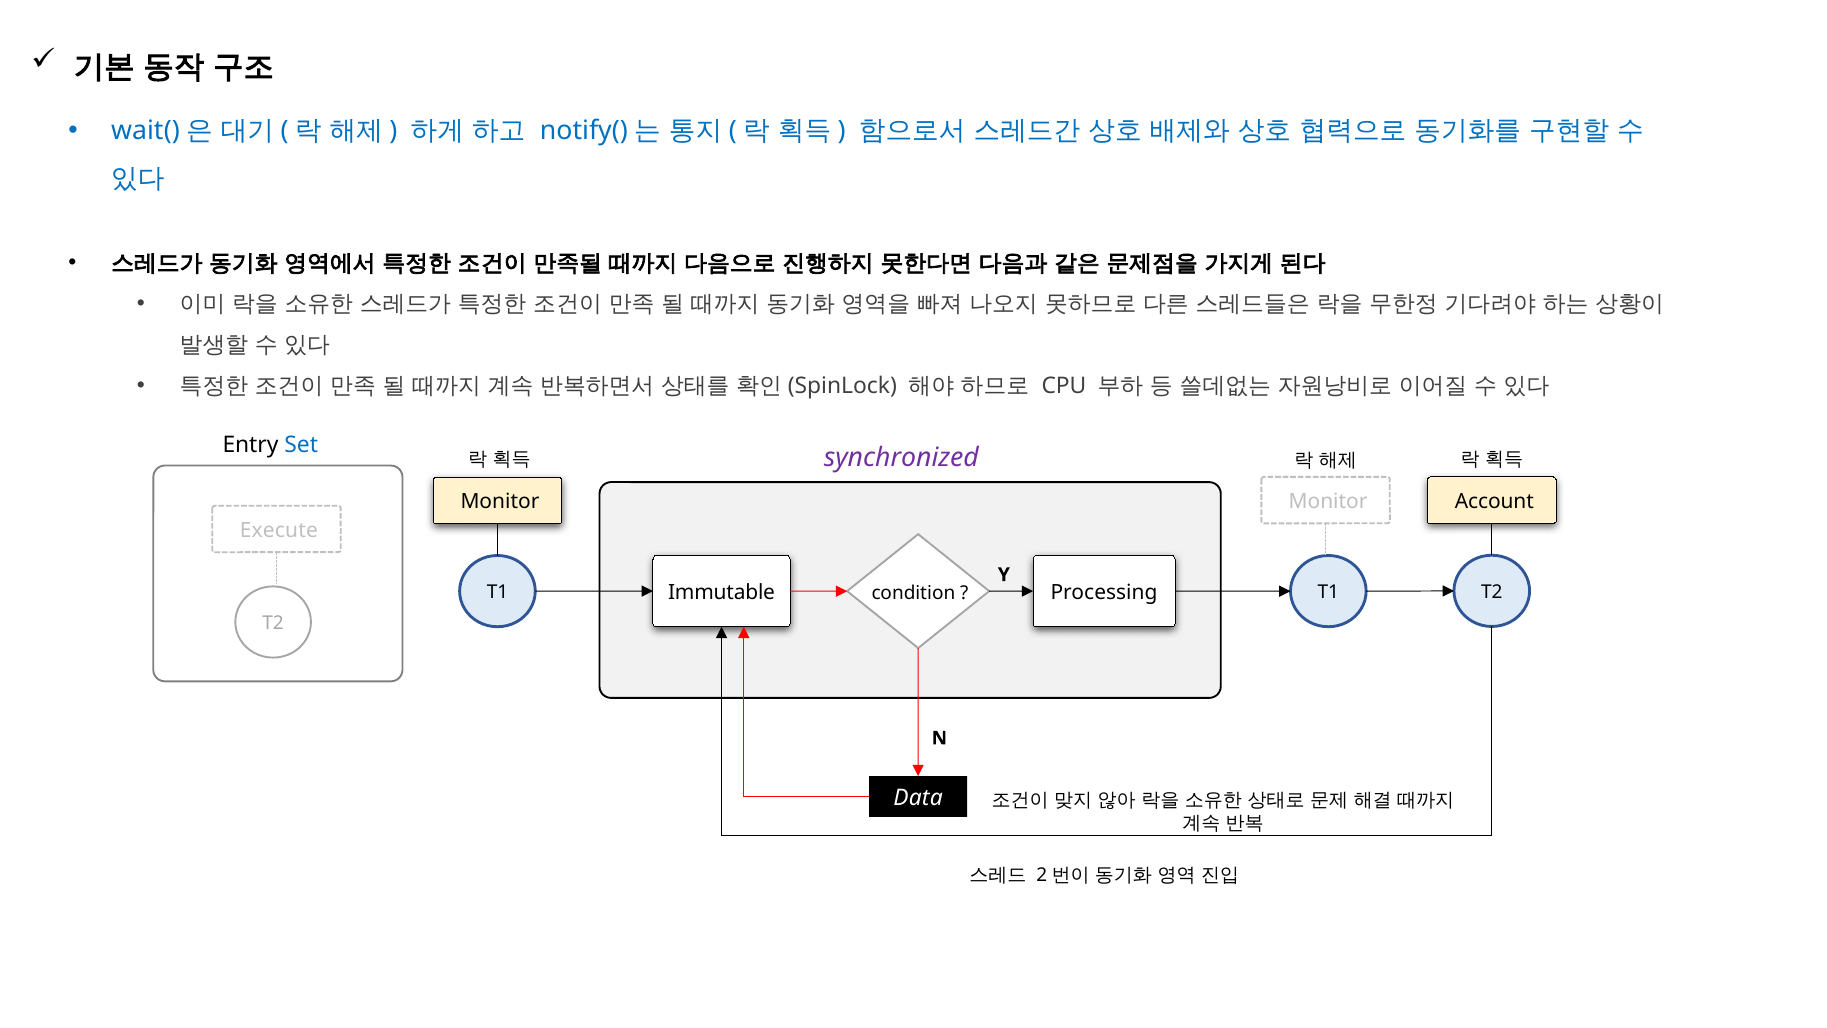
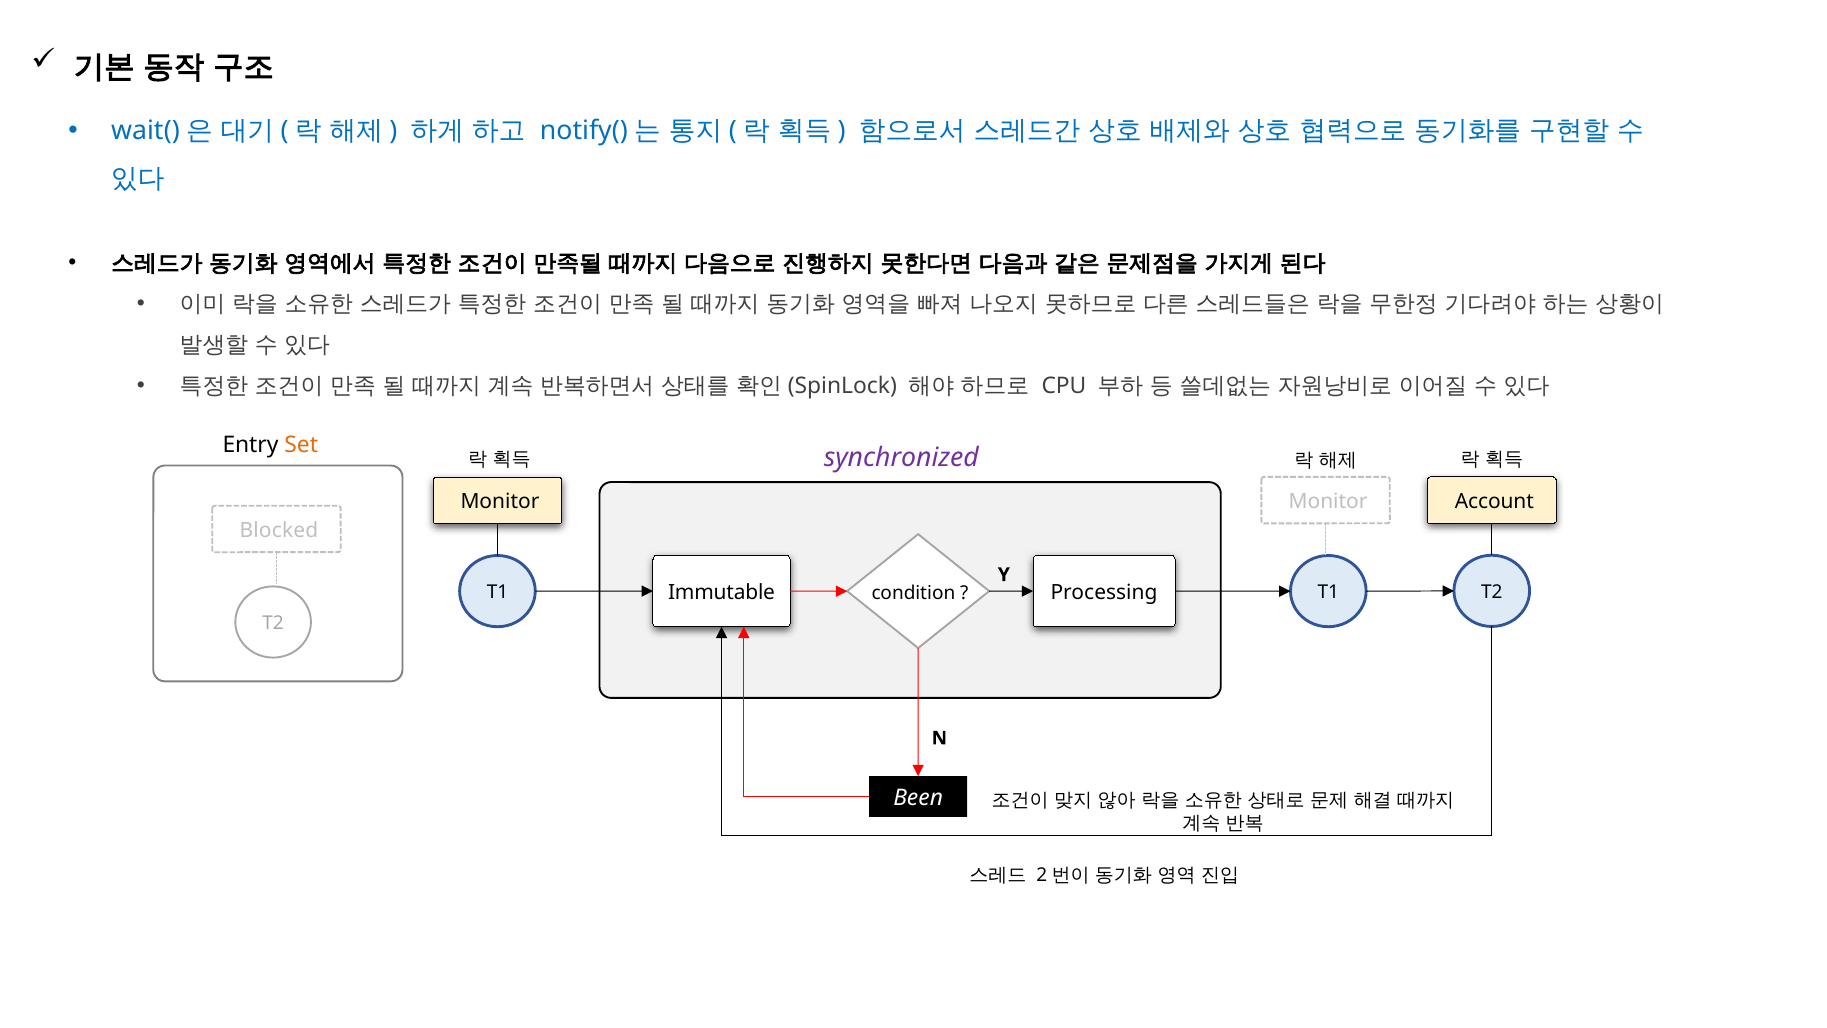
Set colour: blue -> orange
Execute: Execute -> Blocked
Data: Data -> Been
